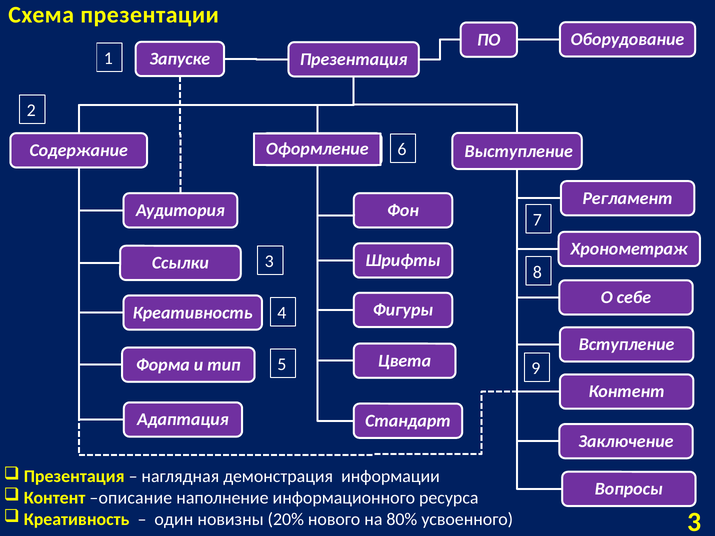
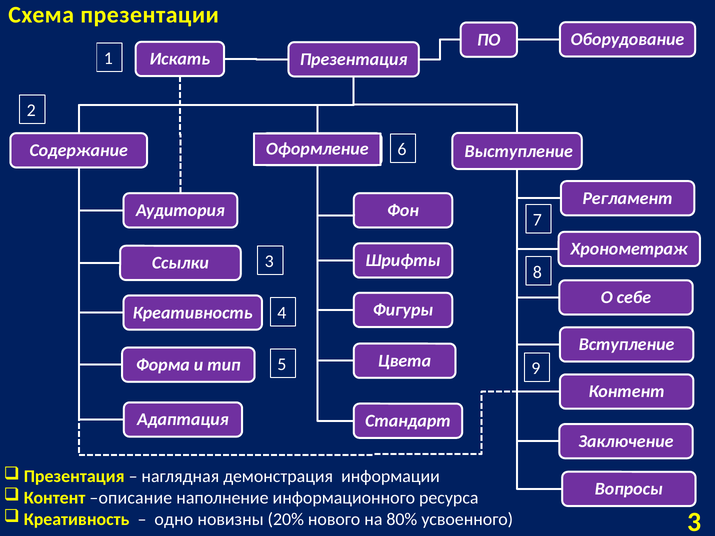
Запуске: Запуске -> Искать
один: один -> одно
